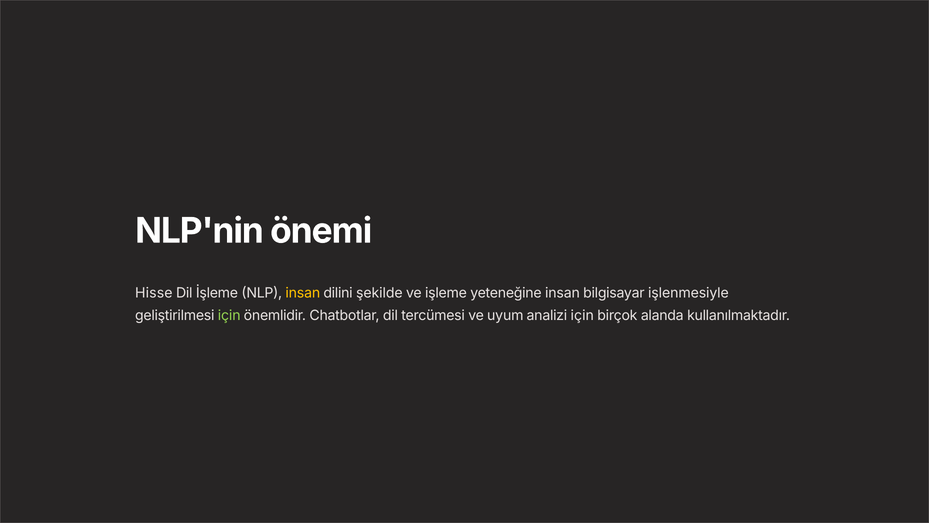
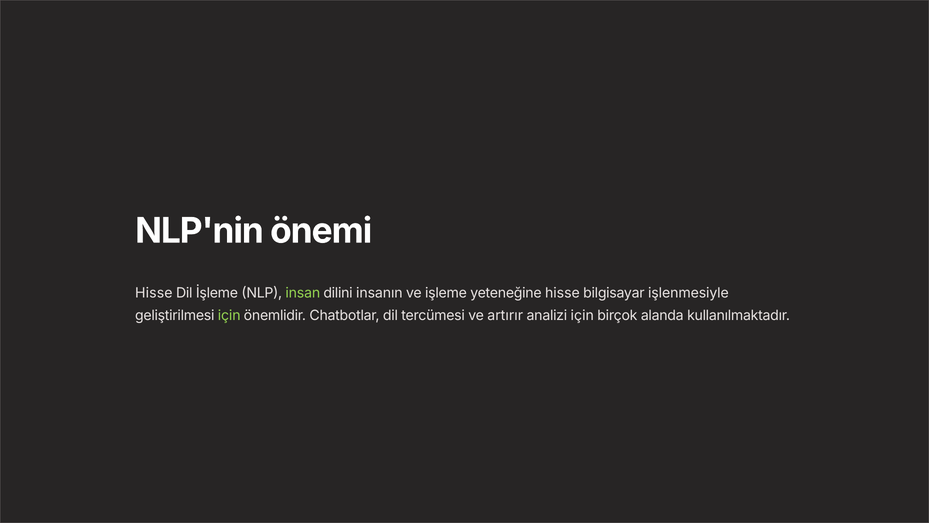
insan at (303, 293) colour: yellow -> light green
şekilde: şekilde -> insanın
yeteneğine insan: insan -> hisse
uyum: uyum -> artırır
